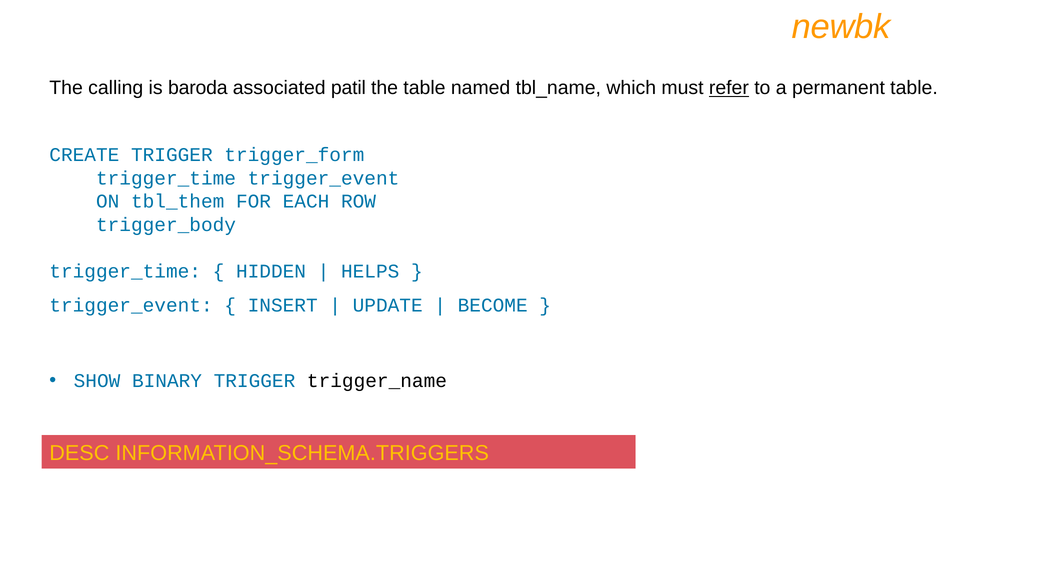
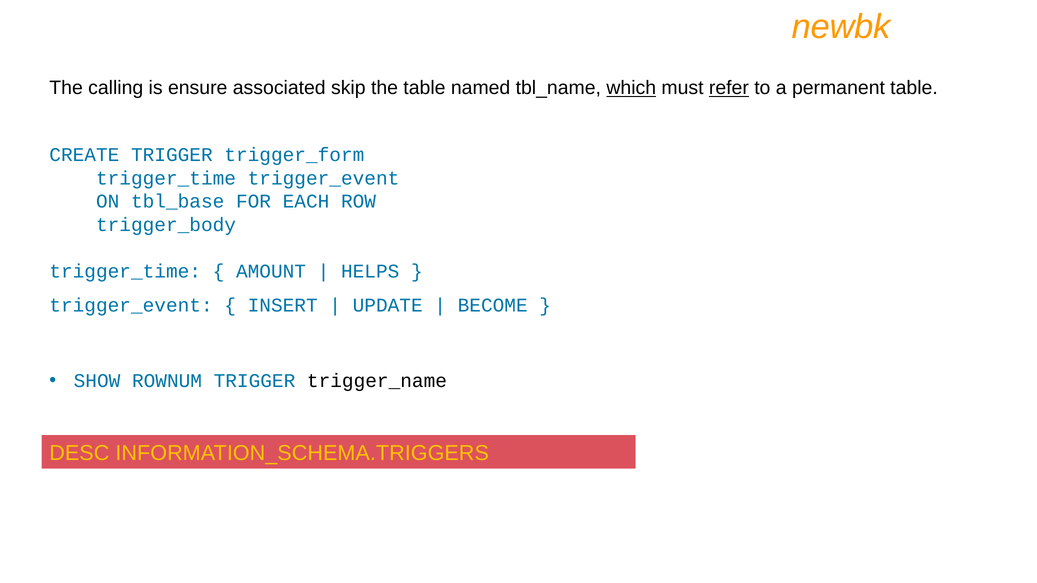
baroda: baroda -> ensure
patil: patil -> skip
which underline: none -> present
tbl_them: tbl_them -> tbl_base
HIDDEN: HIDDEN -> AMOUNT
BINARY: BINARY -> ROWNUM
